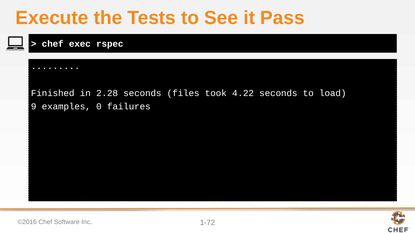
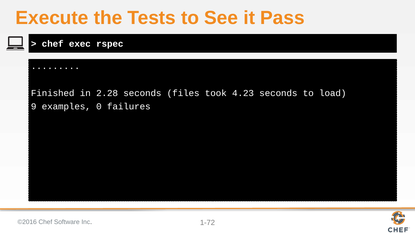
4.22: 4.22 -> 4.23
